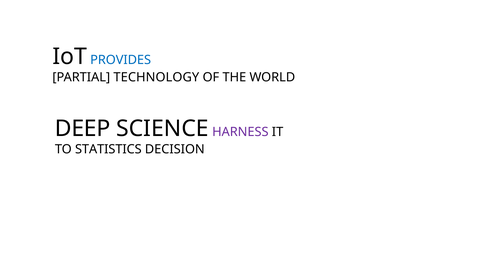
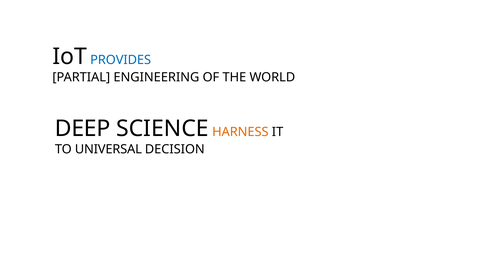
TECHNOLOGY: TECHNOLOGY -> ENGINEERING
HARNESS colour: purple -> orange
STATISTICS: STATISTICS -> UNIVERSAL
